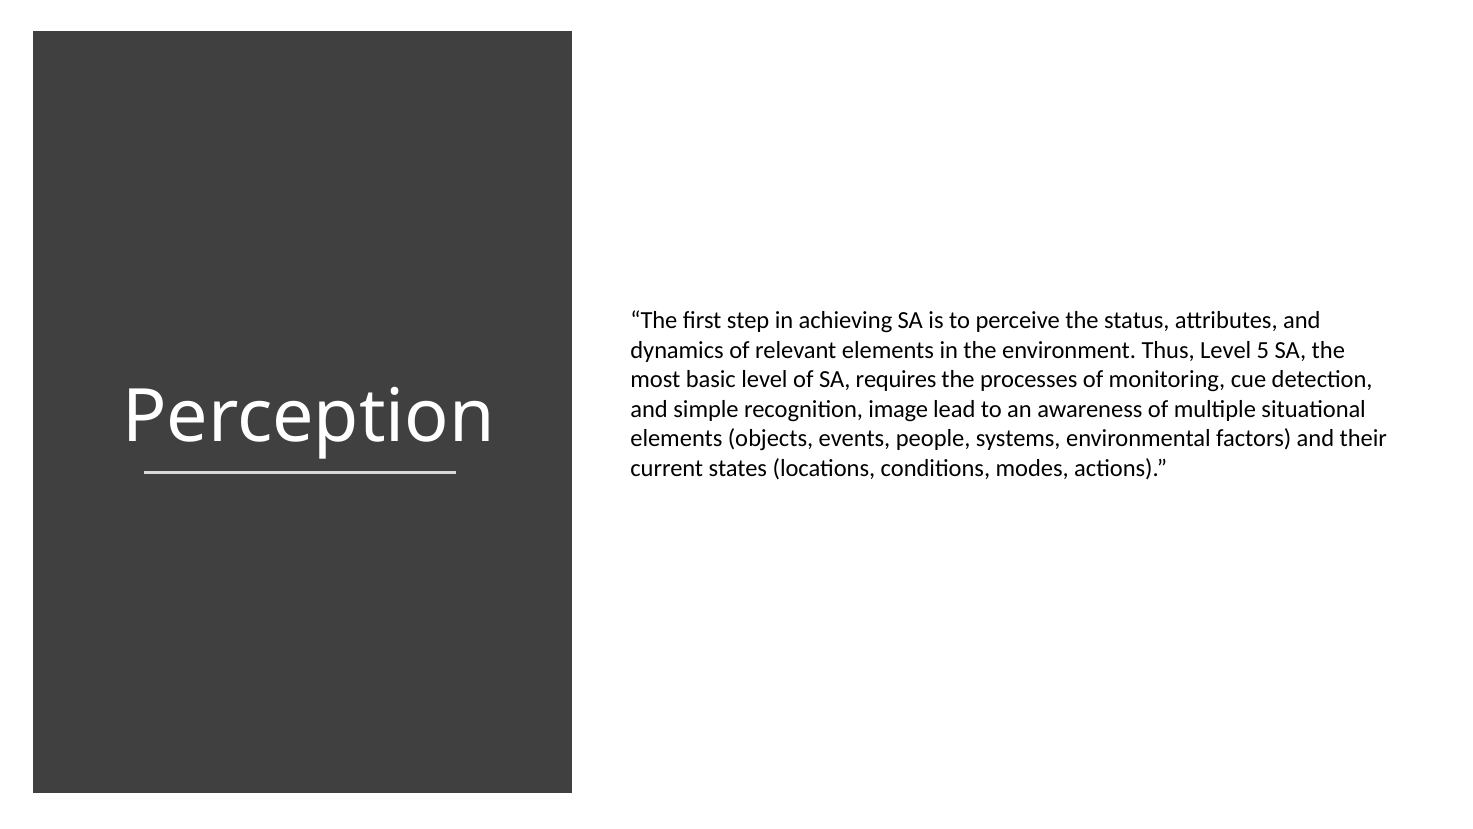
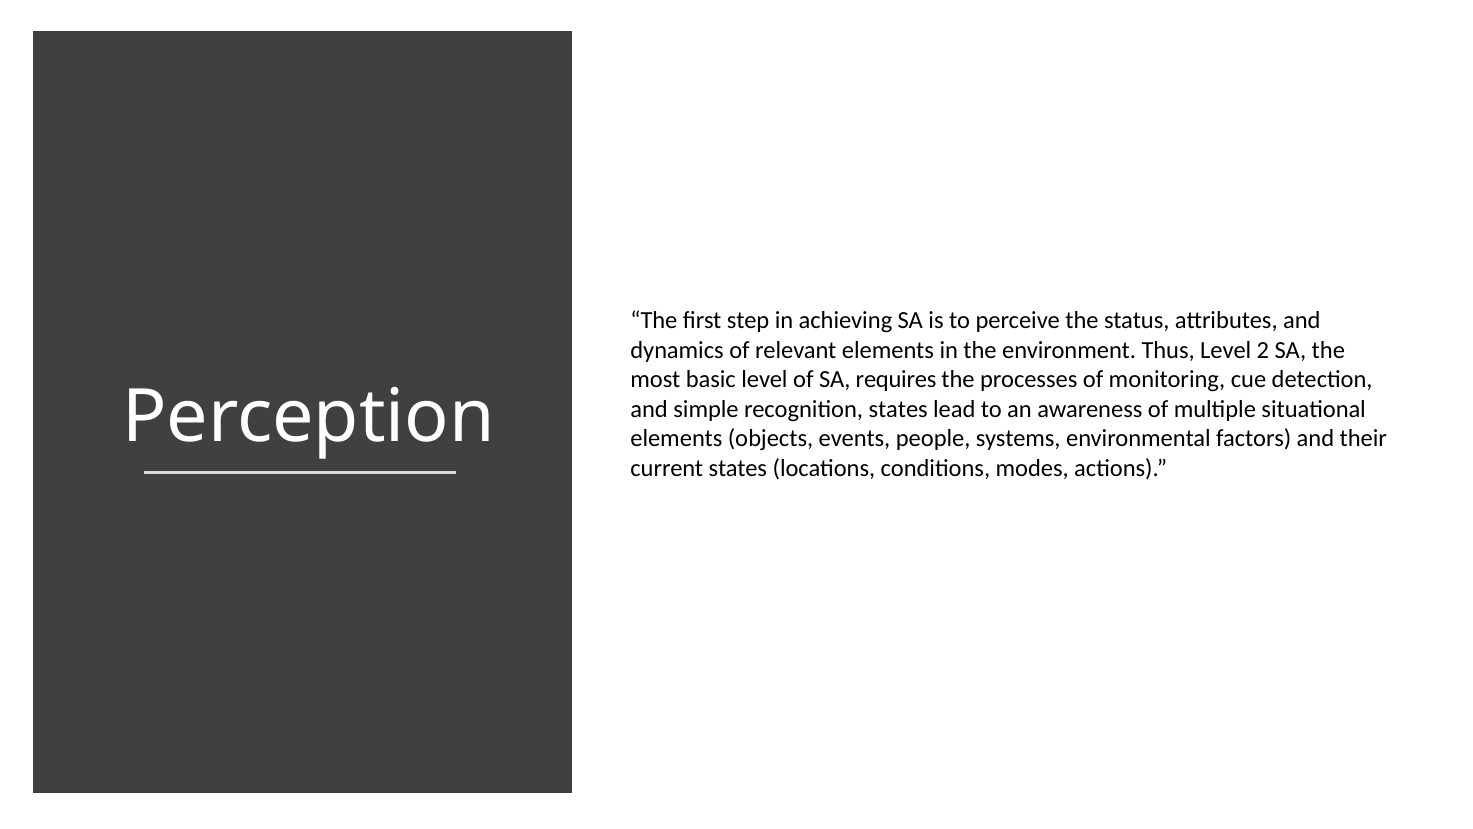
5: 5 -> 2
recognition image: image -> states
